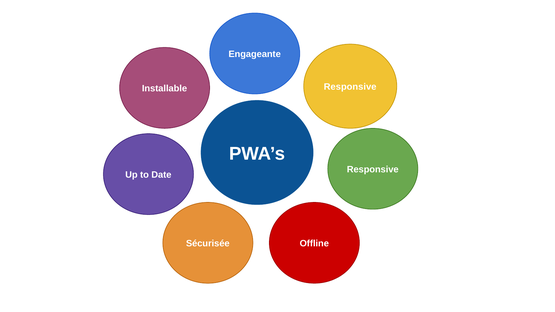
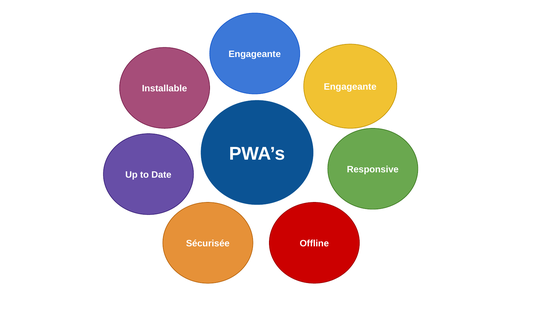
Responsive at (350, 87): Responsive -> Engageante
